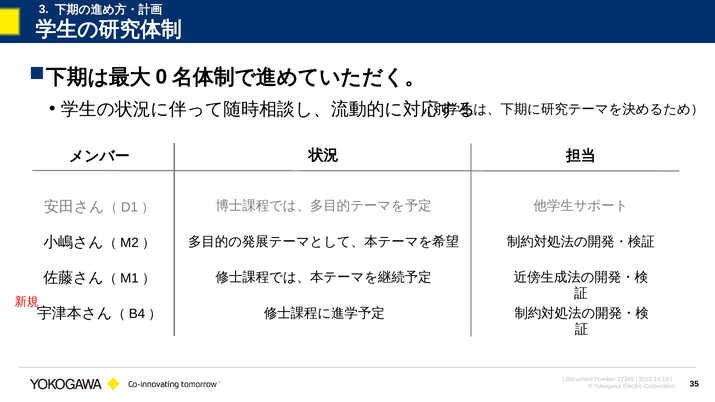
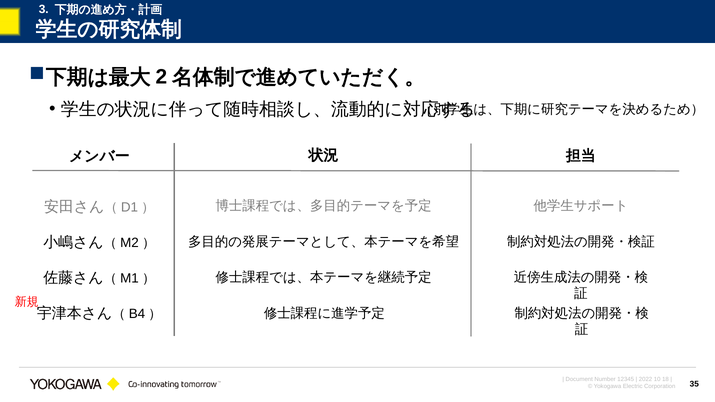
0: 0 -> 2
